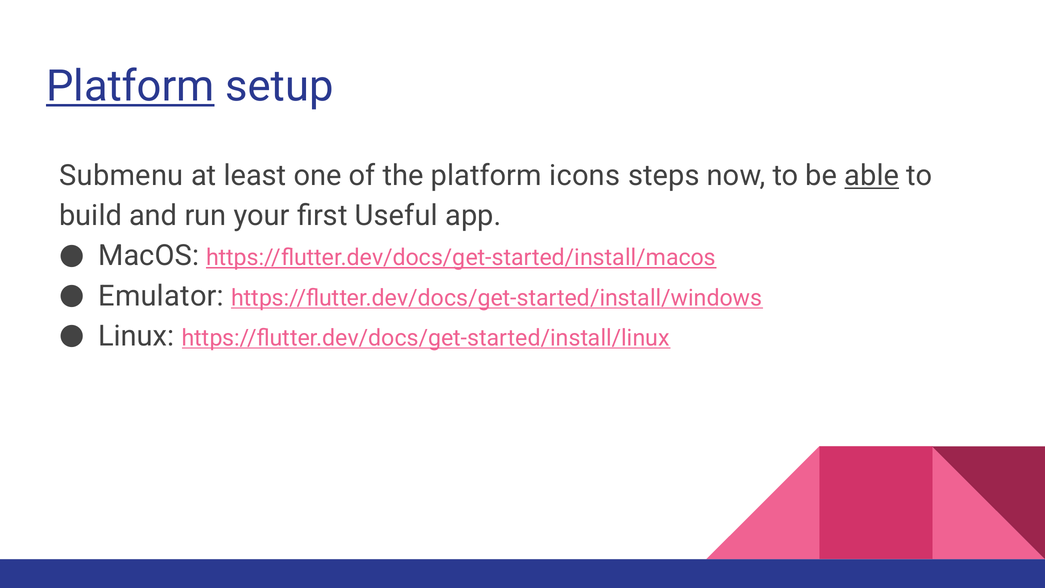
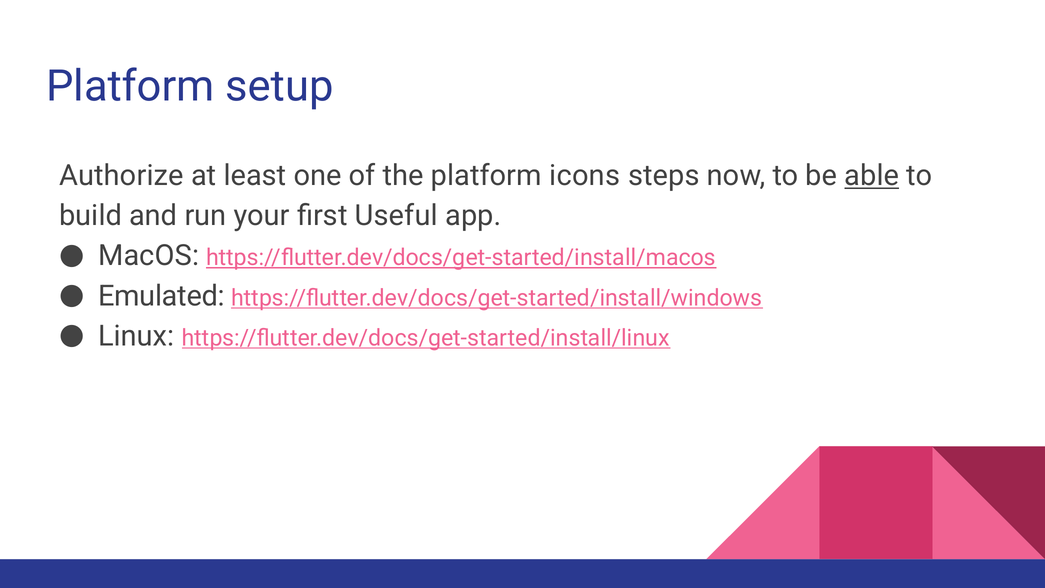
Platform at (130, 86) underline: present -> none
Submenu: Submenu -> Authorize
Emulator: Emulator -> Emulated
